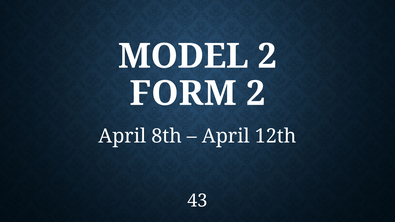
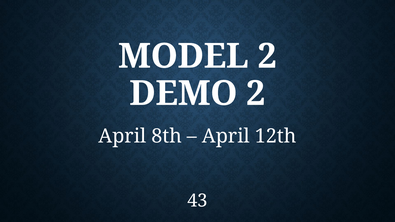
FORM: FORM -> DEMO
